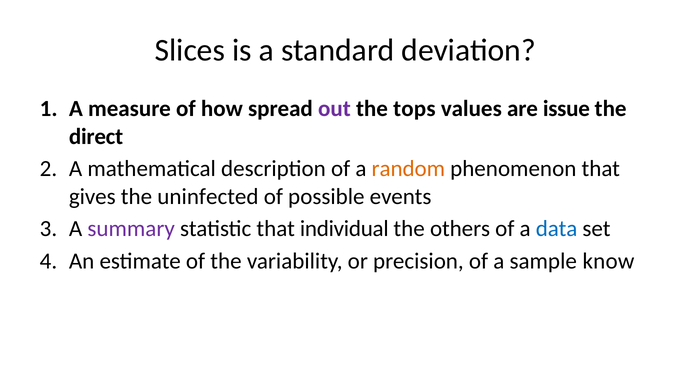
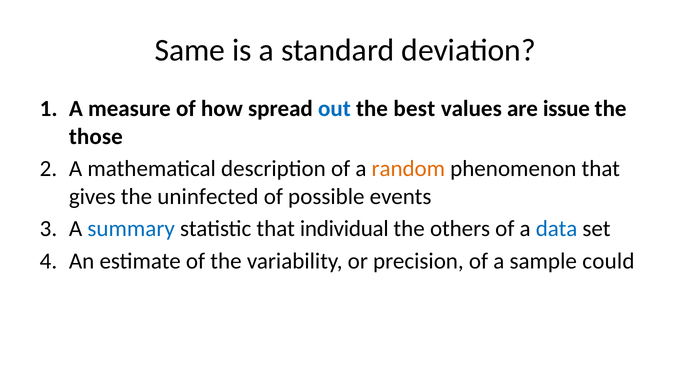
Slices: Slices -> Same
out colour: purple -> blue
tops: tops -> best
direct: direct -> those
summary colour: purple -> blue
know: know -> could
